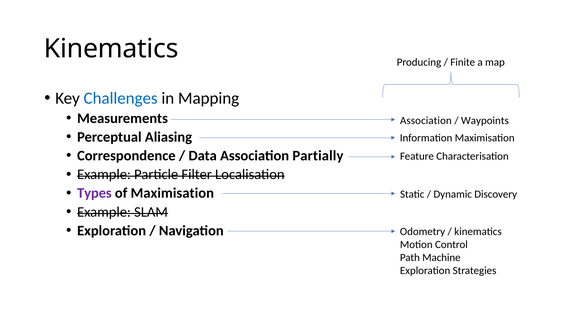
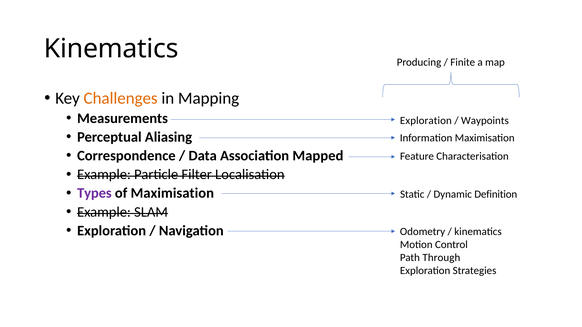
Challenges colour: blue -> orange
Association at (426, 121): Association -> Exploration
Partially: Partially -> Mapped
Discovery: Discovery -> Definition
Machine: Machine -> Through
